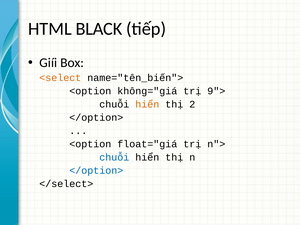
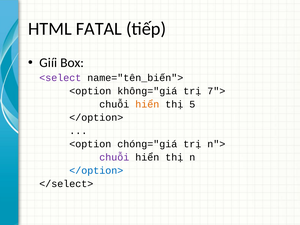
BLACK: BLACK -> FATAL
<select colour: orange -> purple
9">: 9"> -> 7">
2: 2 -> 5
float="giá: float="giá -> chóng="giá
chuỗi at (114, 157) colour: blue -> purple
